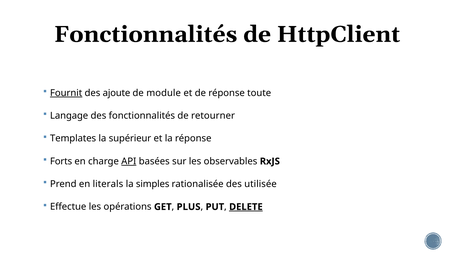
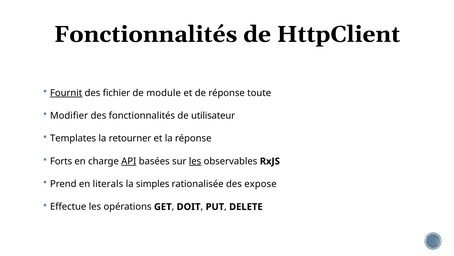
ajoute: ajoute -> fichier
Langage: Langage -> Modifier
retourner: retourner -> utilisateur
supérieur: supérieur -> retourner
les at (195, 161) underline: none -> present
utilisée: utilisée -> expose
PLUS: PLUS -> DOIT
DELETE underline: present -> none
